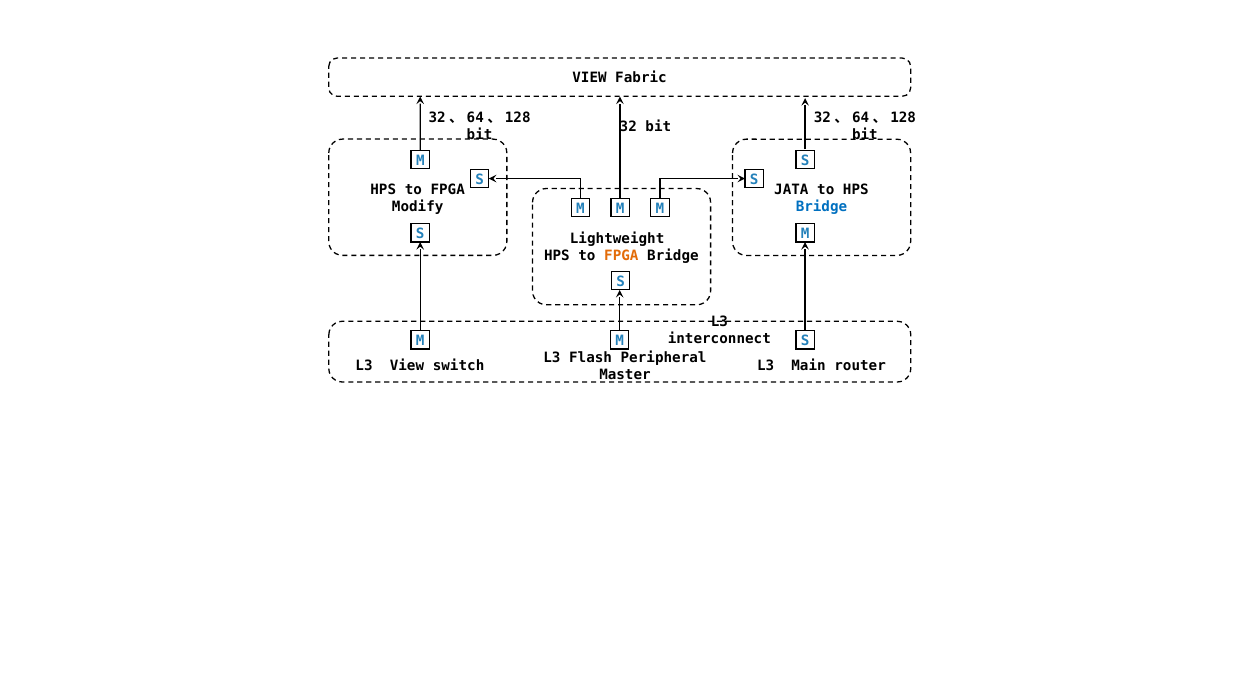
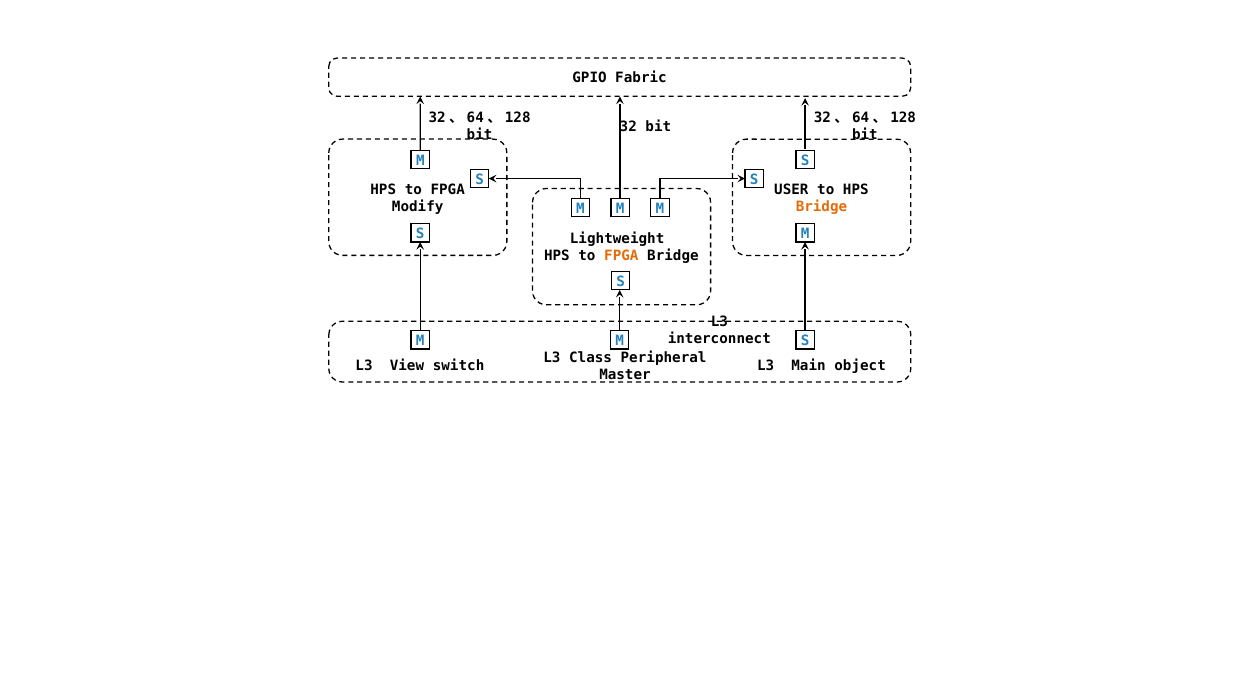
VIEW at (590, 78): VIEW -> GPIO
JATA: JATA -> USER
Bridge at (821, 207) colour: blue -> orange
Flash: Flash -> Class
router: router -> object
